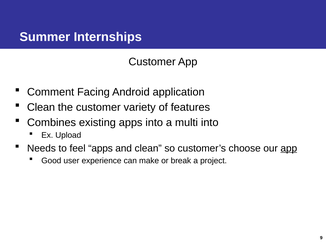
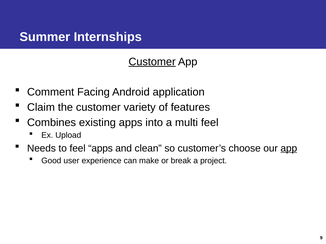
Customer at (152, 62) underline: none -> present
Clean at (41, 108): Clean -> Claim
multi into: into -> feel
